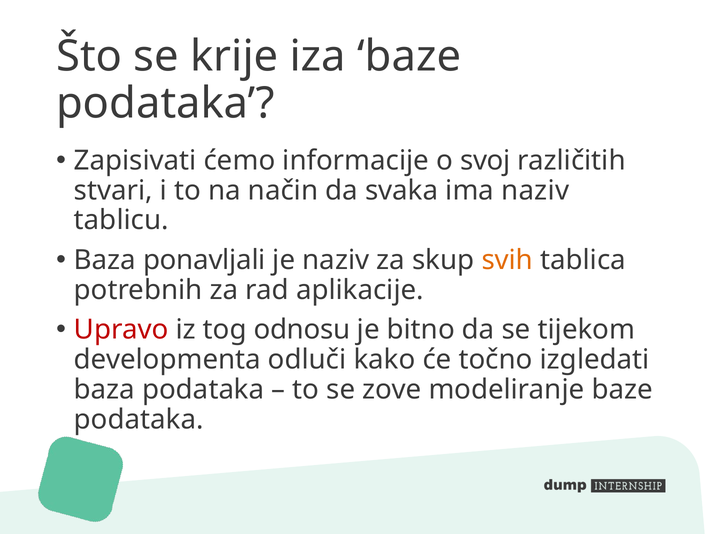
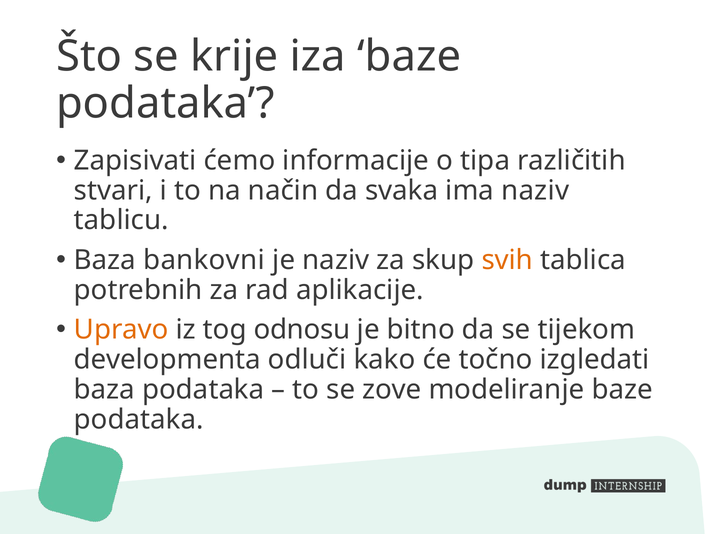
svoj: svoj -> tipa
ponavljali: ponavljali -> bankovni
Upravo colour: red -> orange
